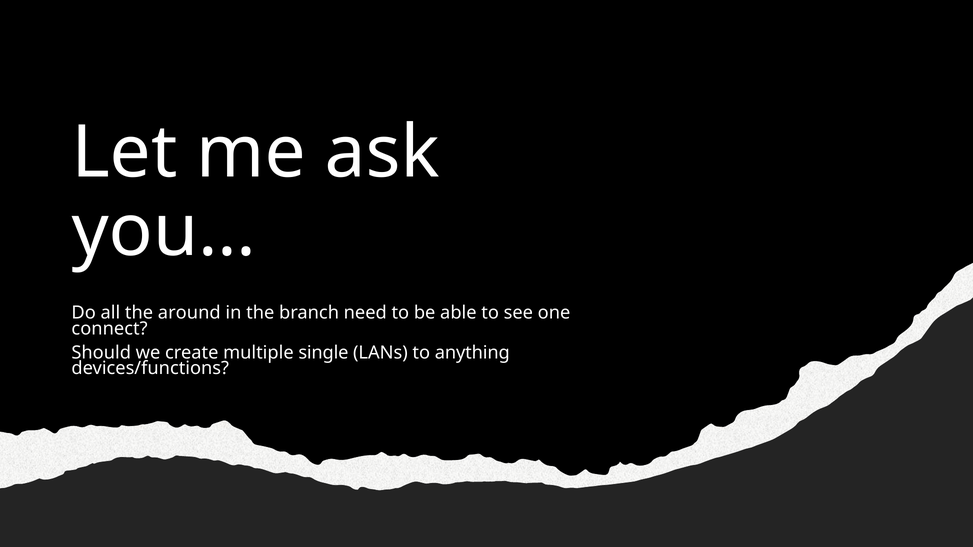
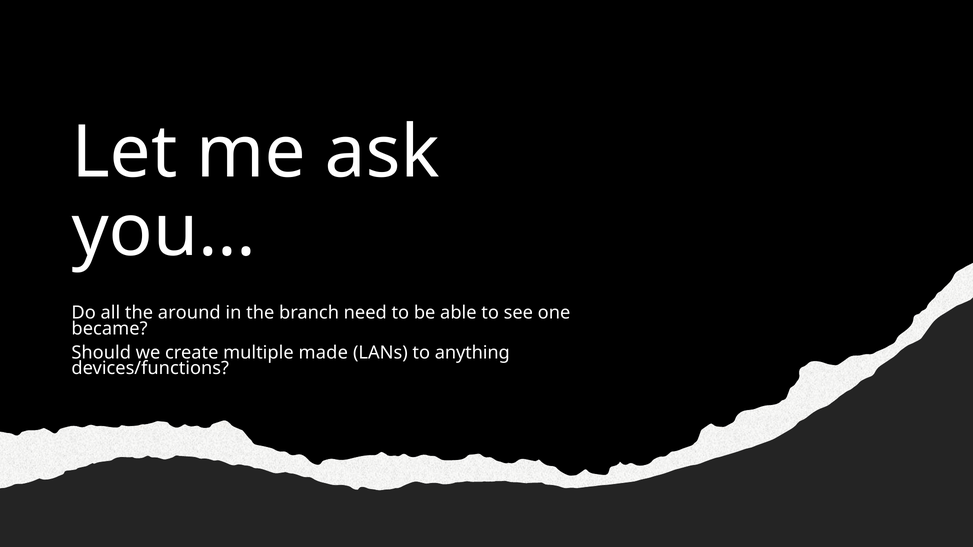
connect: connect -> became
single: single -> made
